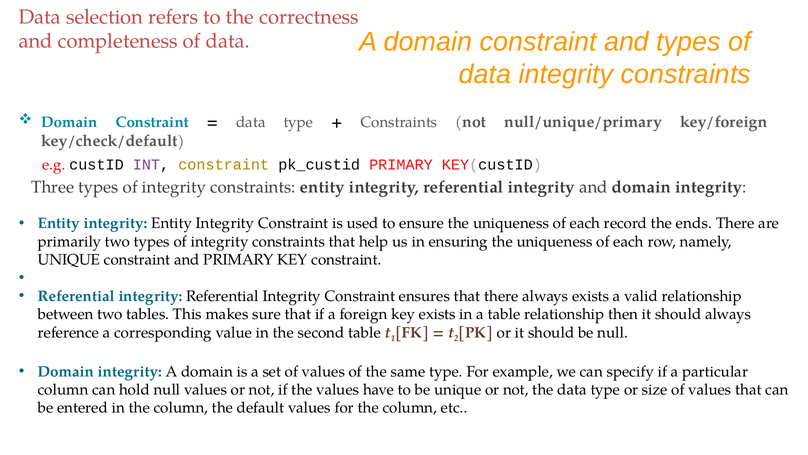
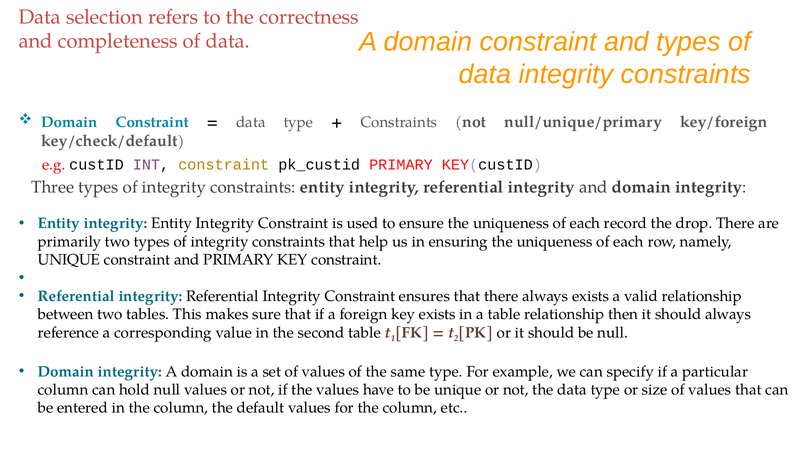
ends: ends -> drop
